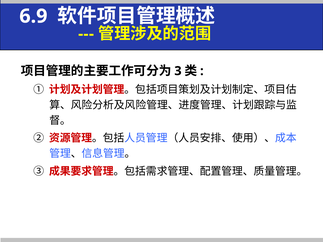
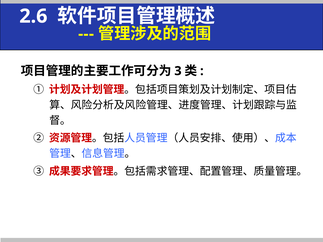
6.9: 6.9 -> 2.6
